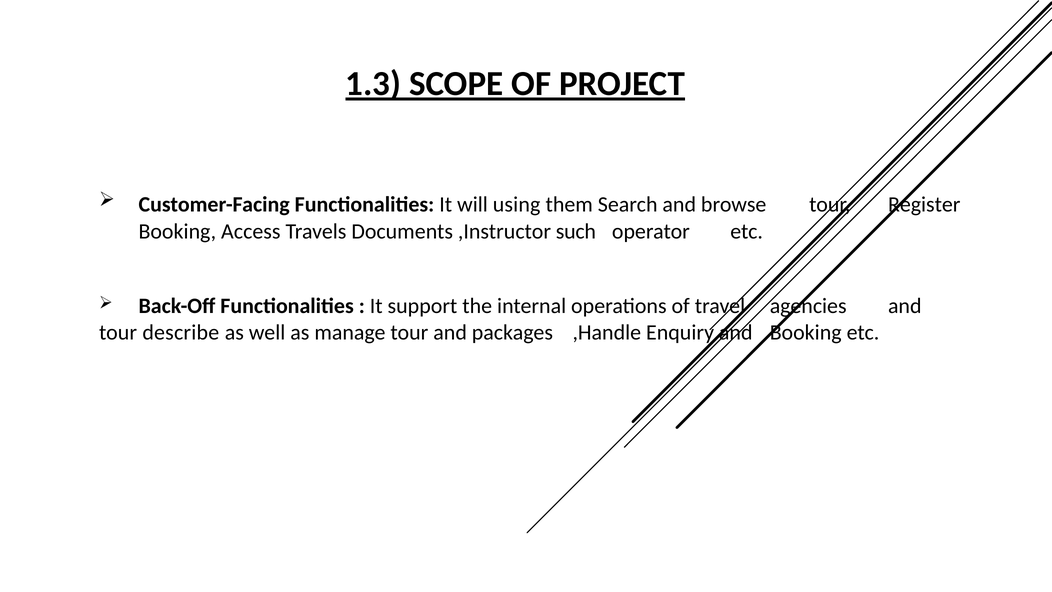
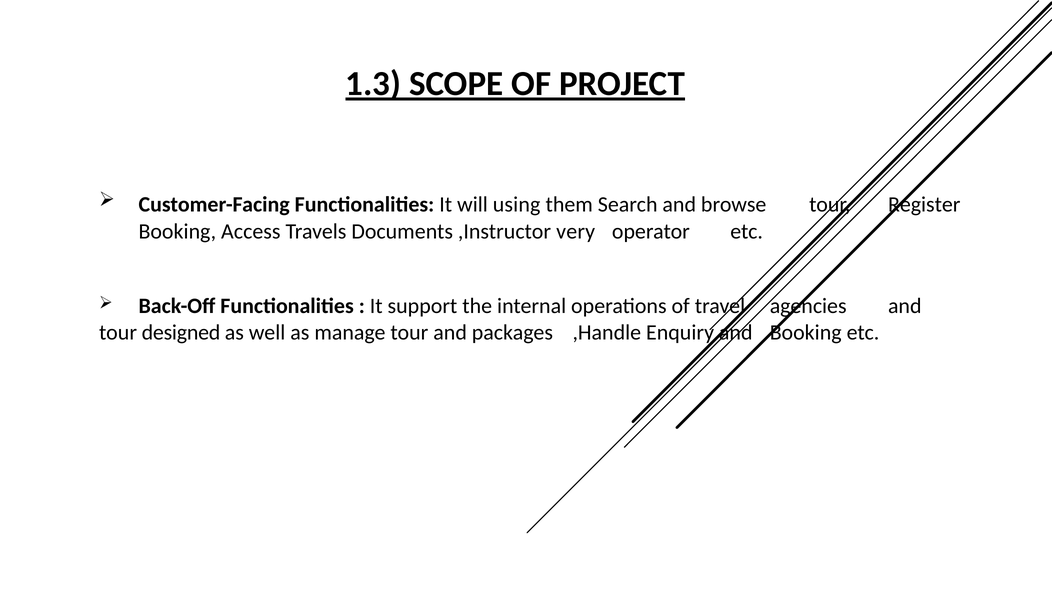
such: such -> very
describe: describe -> designed
